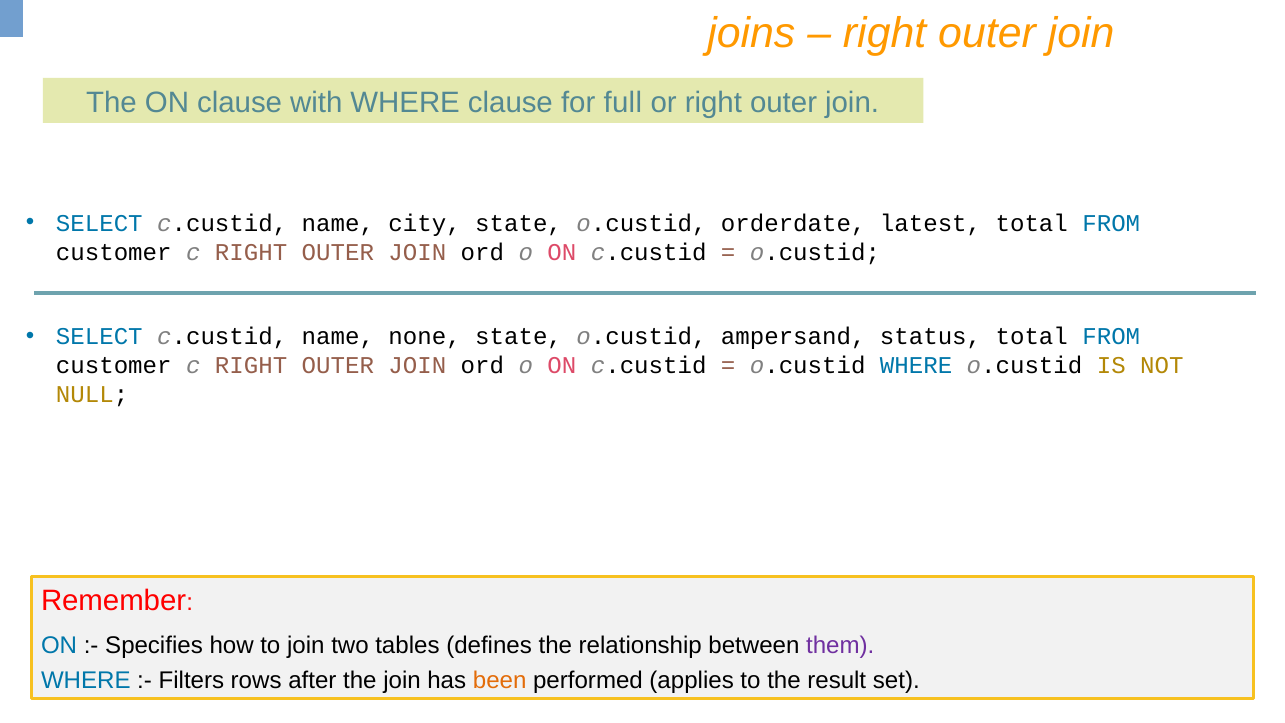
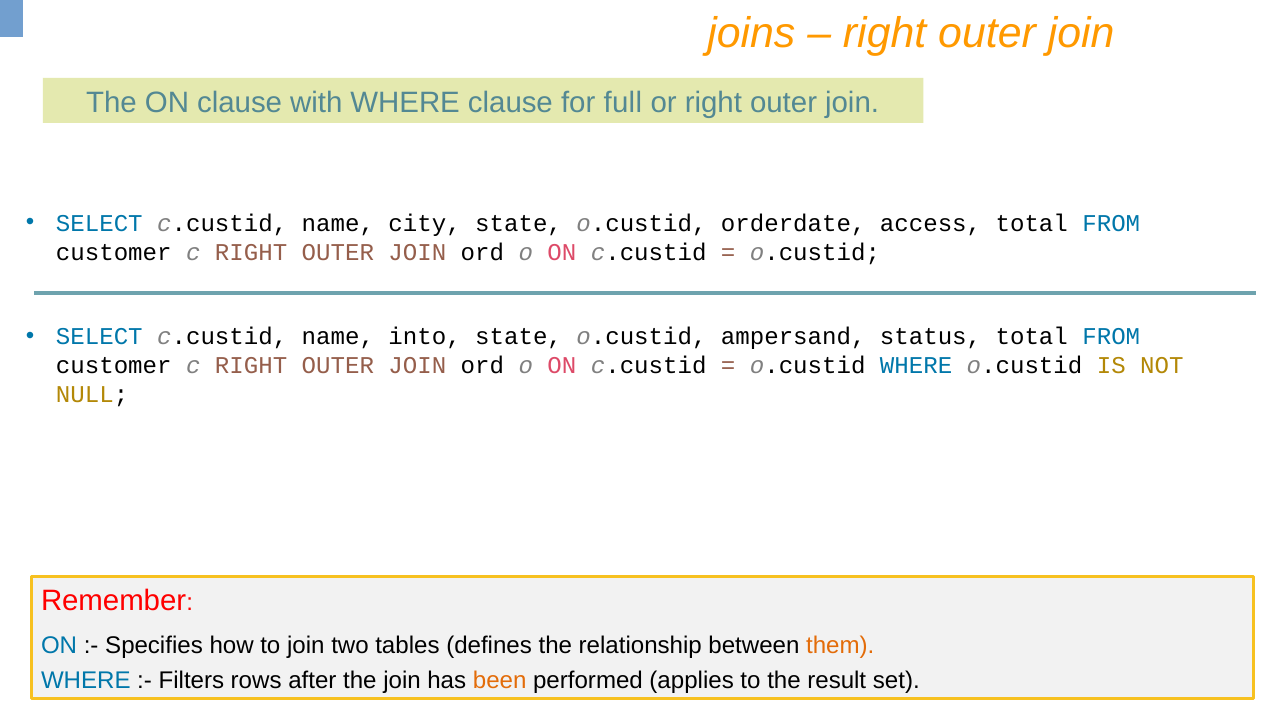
latest: latest -> access
none: none -> into
them colour: purple -> orange
